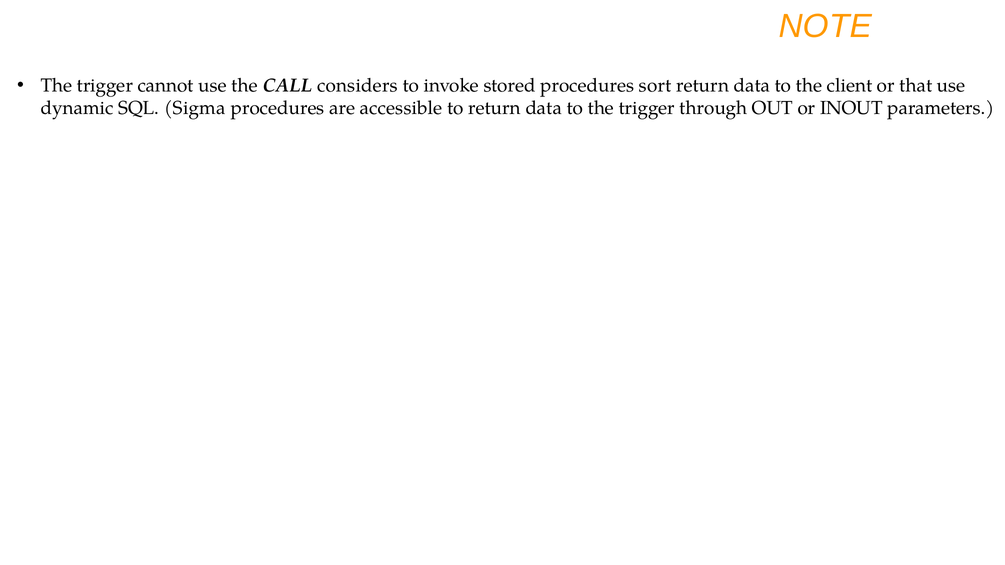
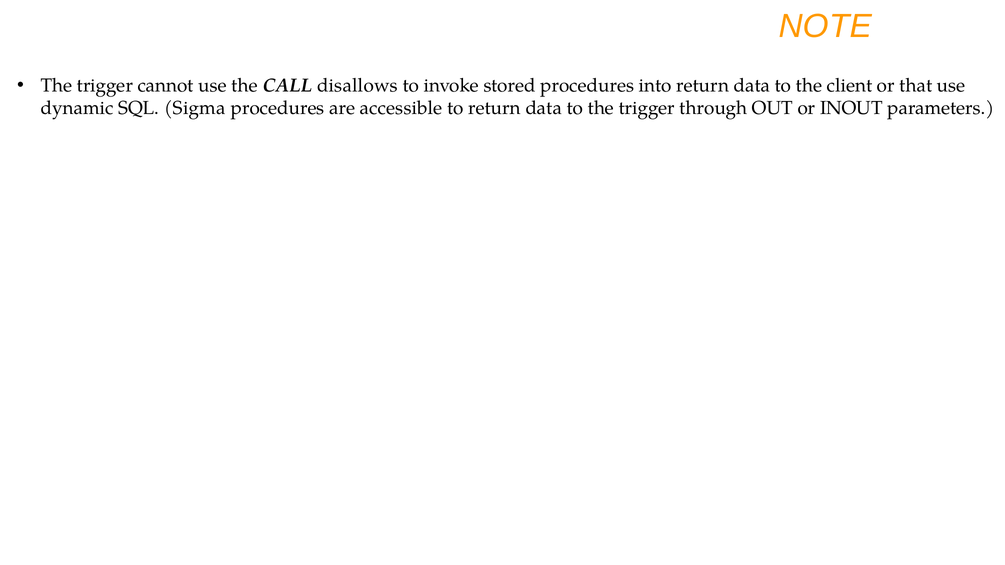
considers: considers -> disallows
sort: sort -> into
